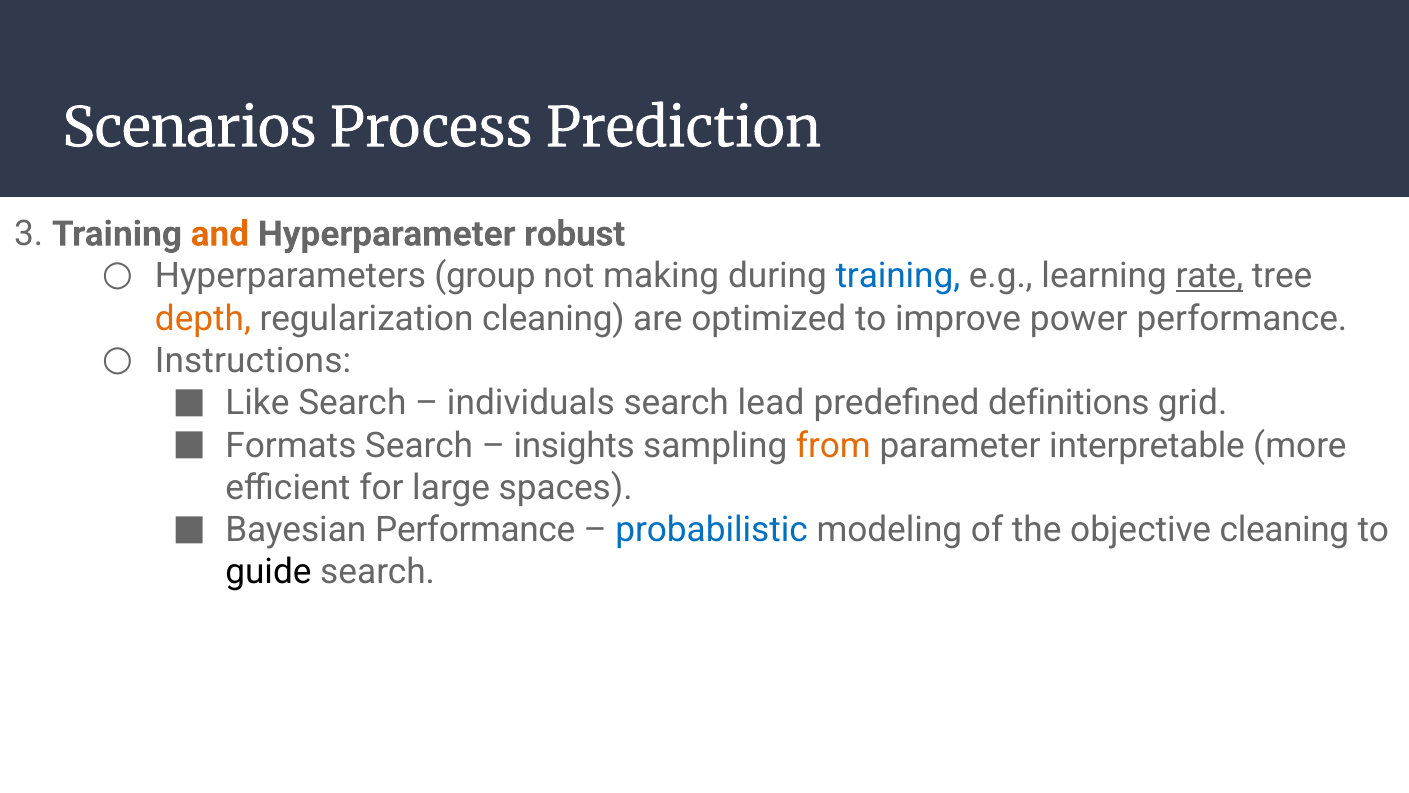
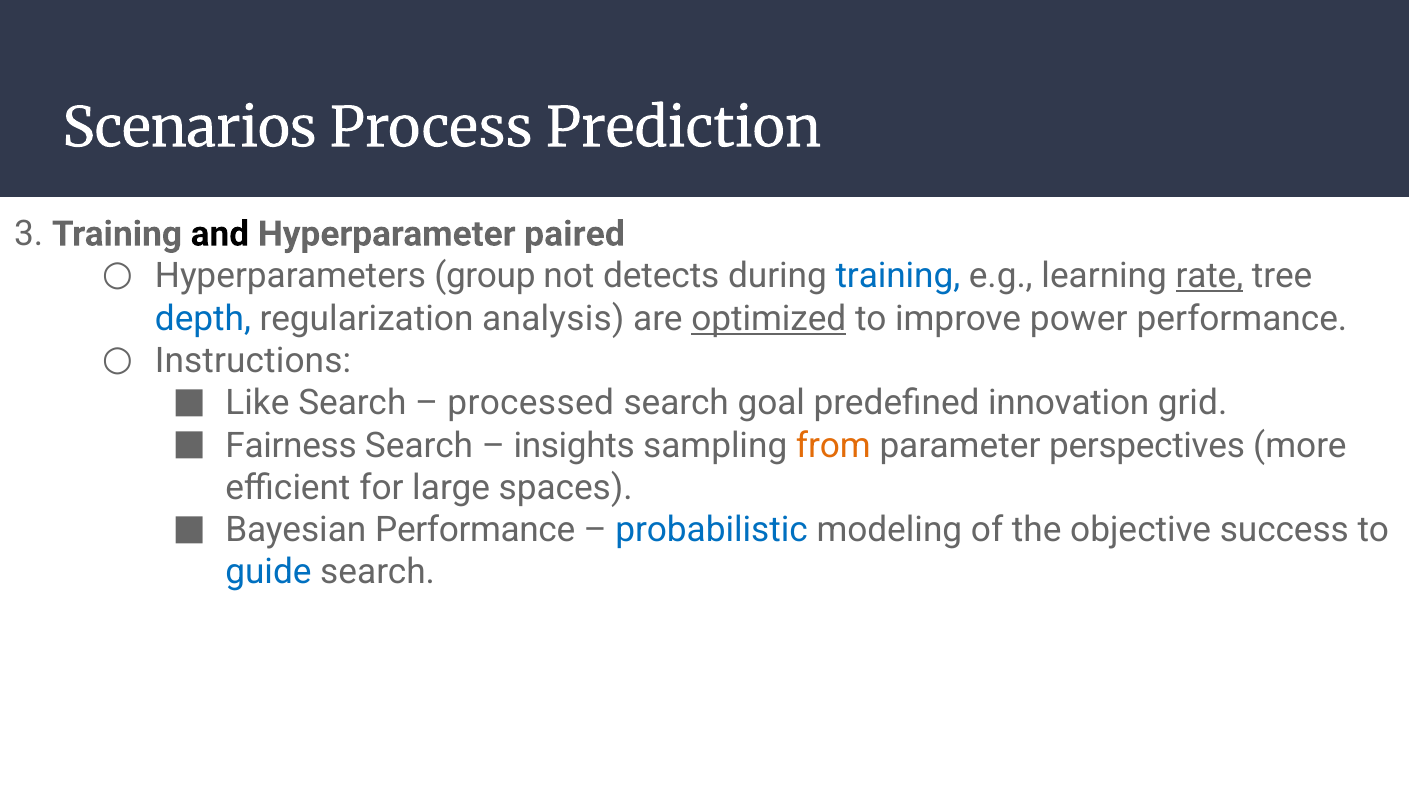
and colour: orange -> black
robust: robust -> paired
making: making -> detects
depth colour: orange -> blue
regularization cleaning: cleaning -> analysis
optimized underline: none -> present
individuals: individuals -> processed
lead: lead -> goal
definitions: definitions -> innovation
Formats: Formats -> Fairness
interpretable: interpretable -> perspectives
objective cleaning: cleaning -> success
guide colour: black -> blue
